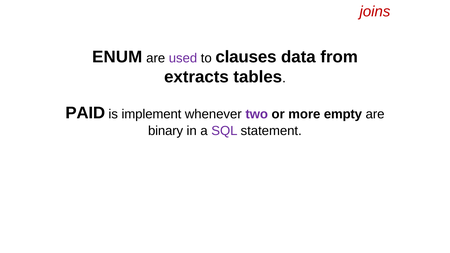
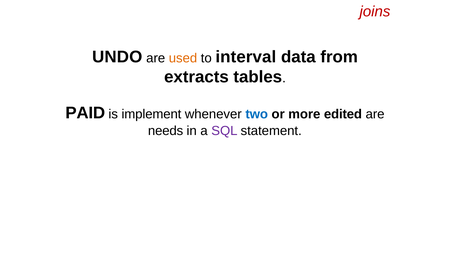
ENUM: ENUM -> UNDO
used colour: purple -> orange
clauses: clauses -> interval
two colour: purple -> blue
empty: empty -> edited
binary: binary -> needs
